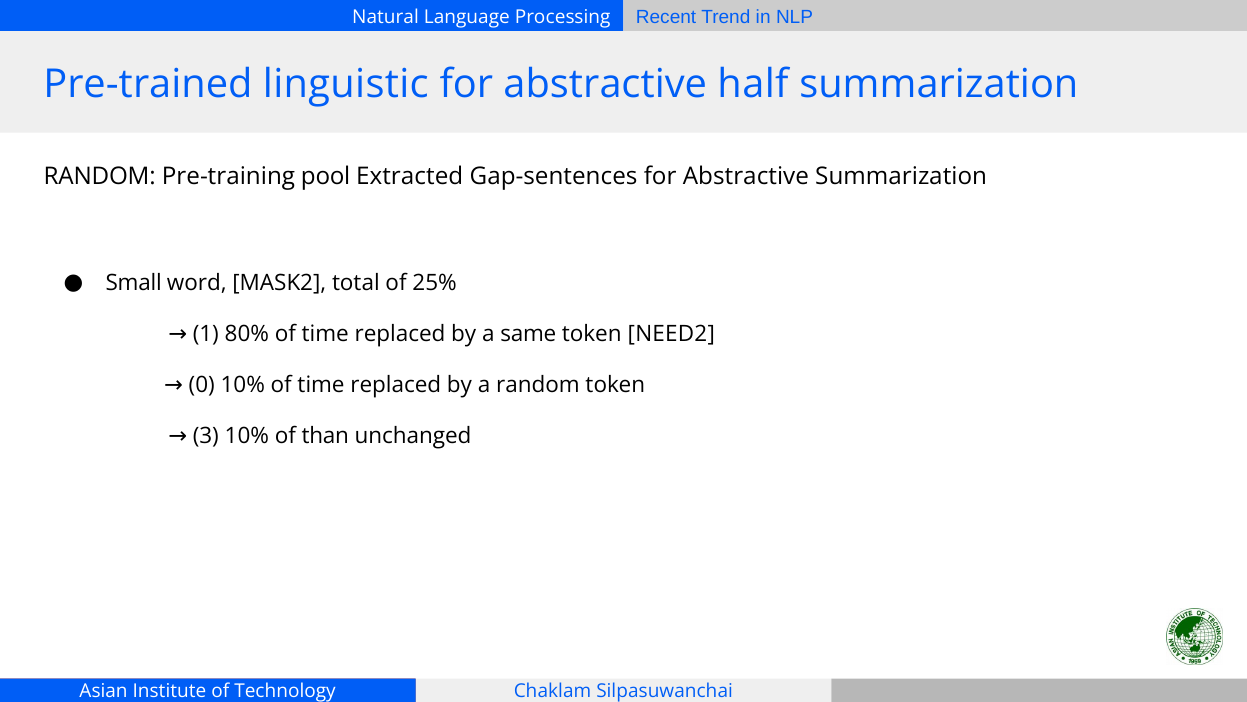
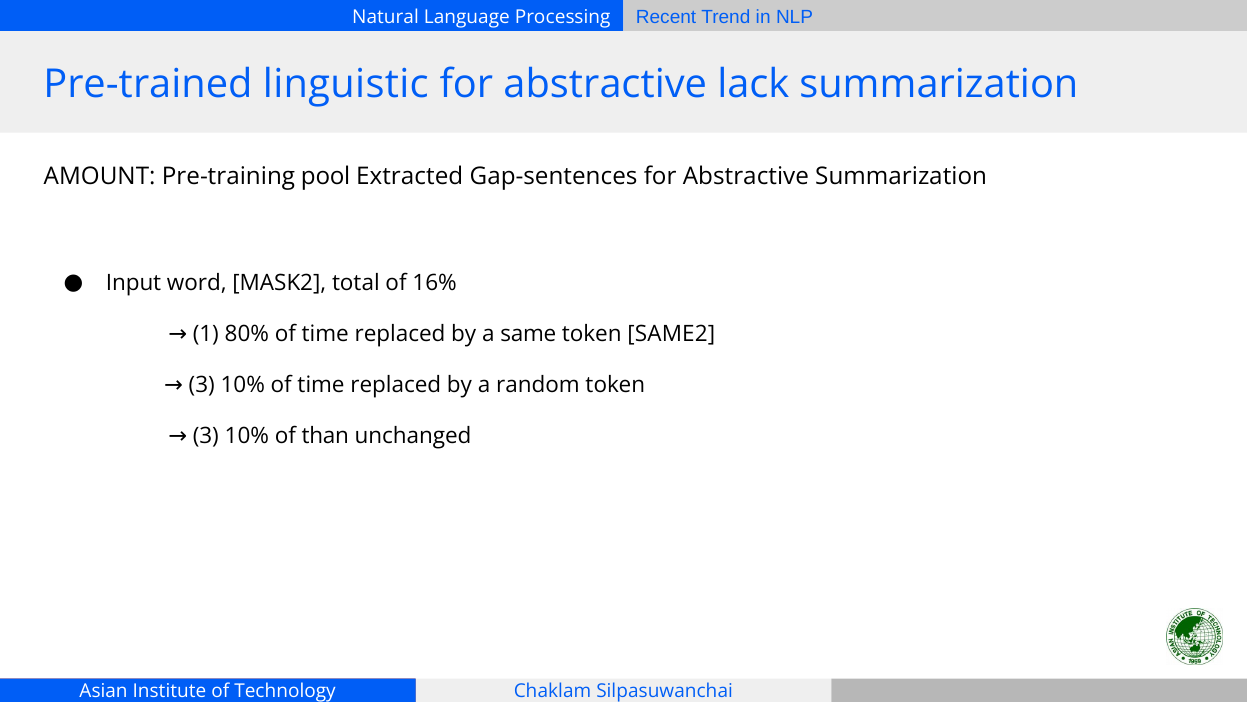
half: half -> lack
RANDOM at (100, 177): RANDOM -> AMOUNT
Small: Small -> Input
25%: 25% -> 16%
NEED2: NEED2 -> SAME2
0 at (202, 385): 0 -> 3
